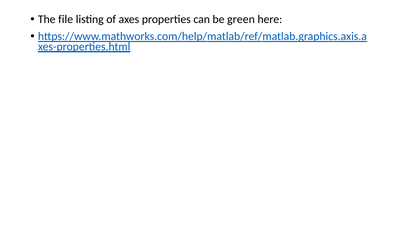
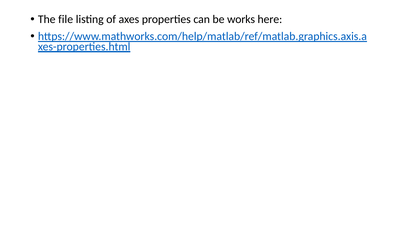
green: green -> works
